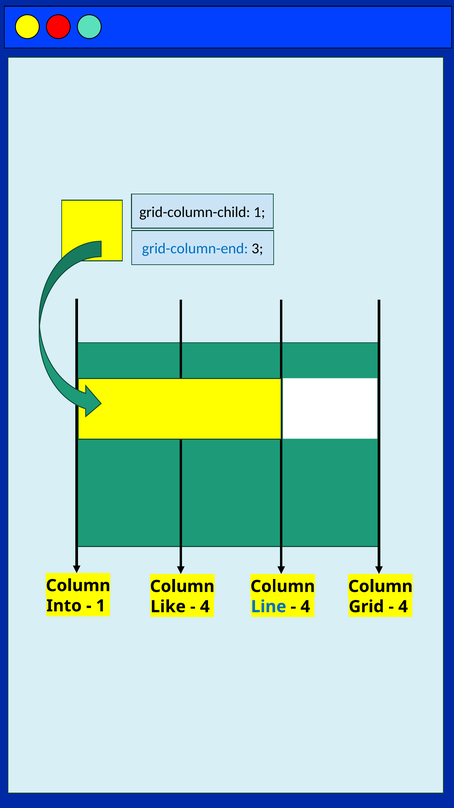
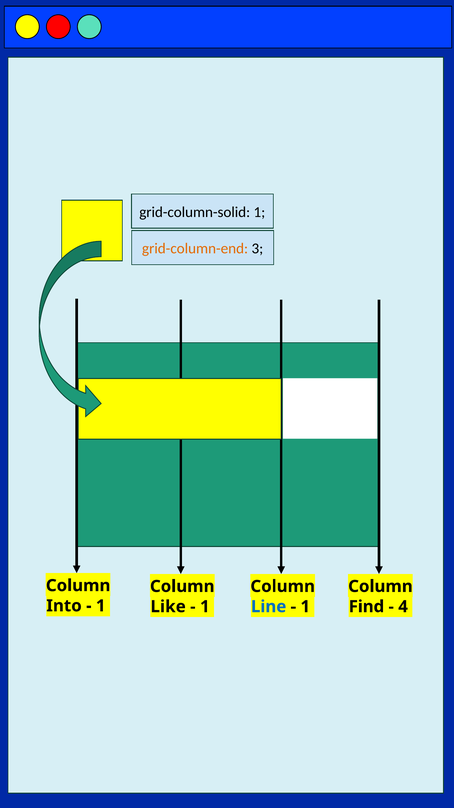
grid-column-child: grid-column-child -> grid-column-solid
grid-column-end colour: blue -> orange
4 at (205, 606): 4 -> 1
4 at (305, 606): 4 -> 1
Grid: Grid -> Find
